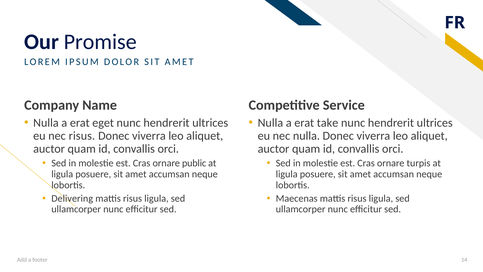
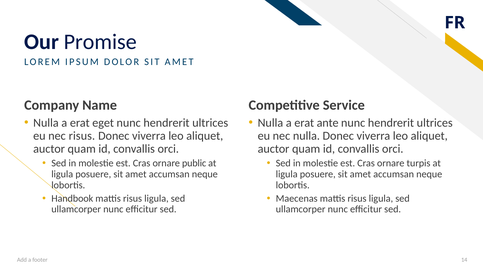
take: take -> ante
Delivering: Delivering -> Handbook
